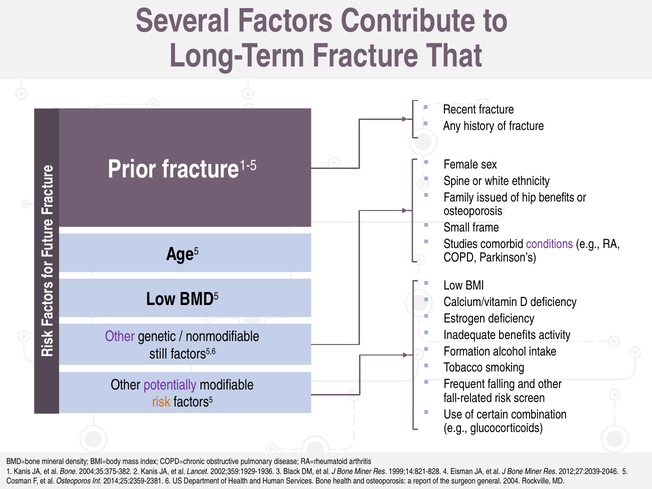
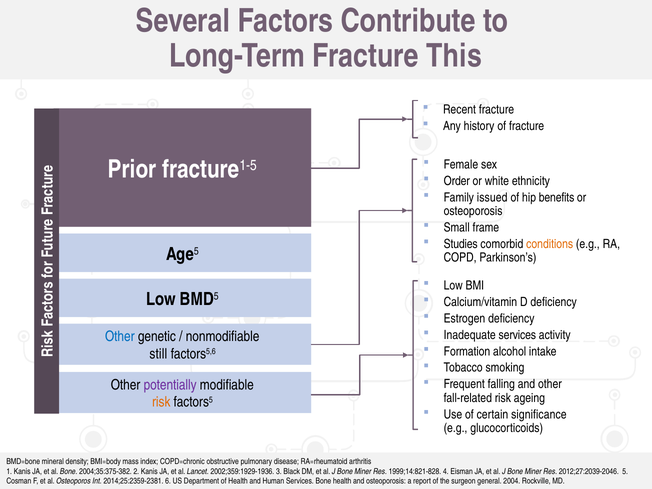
That: That -> This
Spine: Spine -> Order
conditions colour: purple -> orange
Inadequate benefits: benefits -> services
Other at (120, 337) colour: purple -> blue
screen: screen -> ageing
combination: combination -> significance
